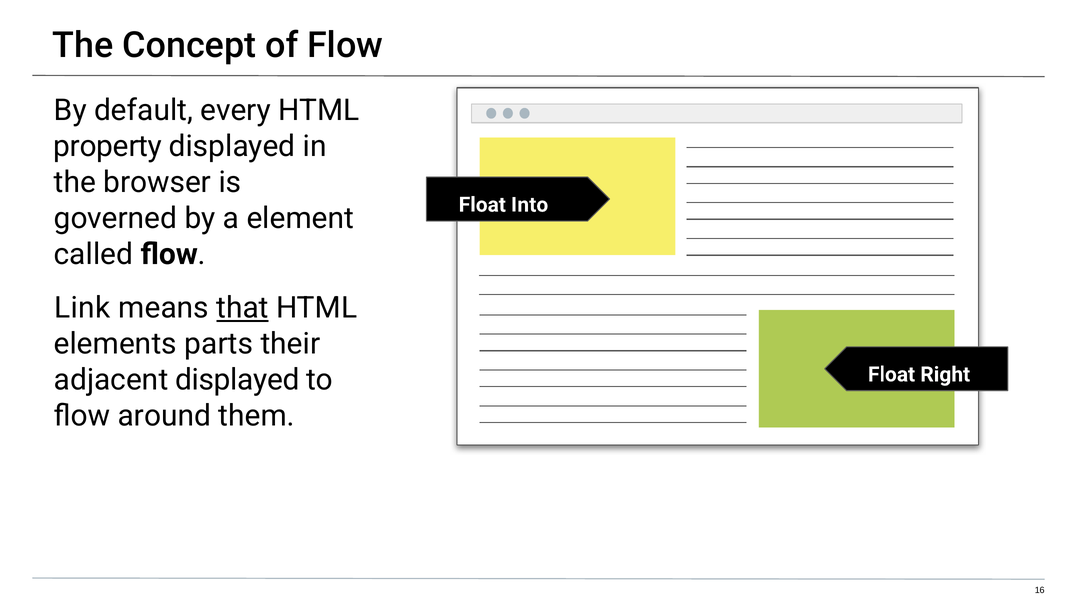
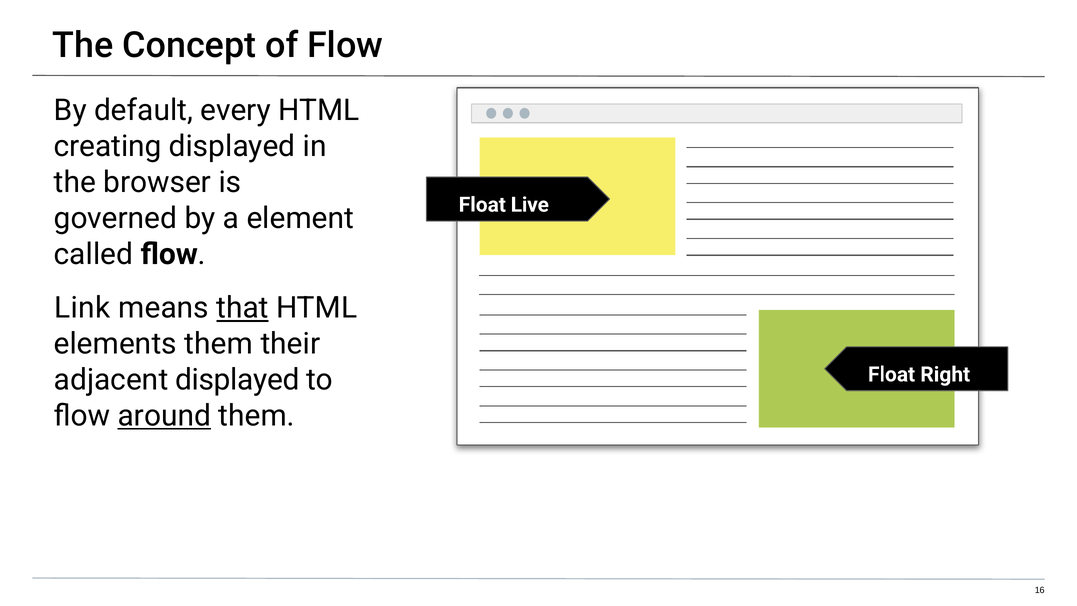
property: property -> creating
Into: Into -> Live
elements parts: parts -> them
around underline: none -> present
